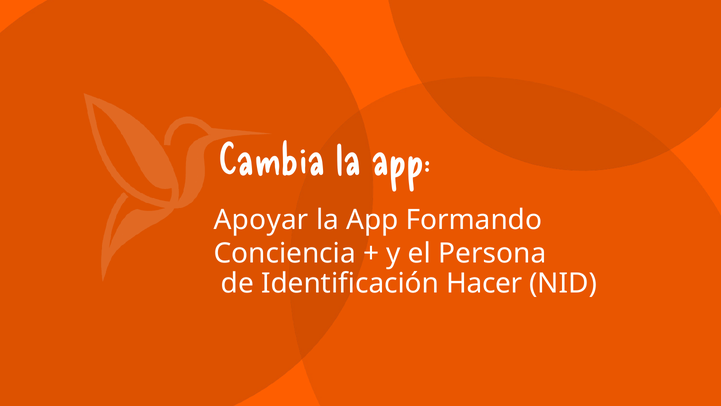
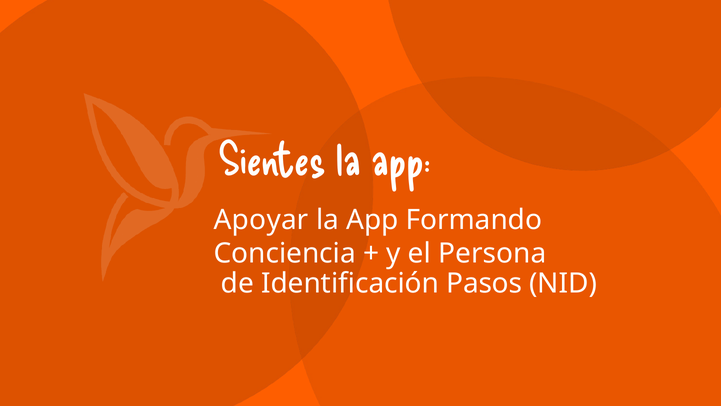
Cambia: Cambia -> Sientes
Hacer: Hacer -> Pasos
